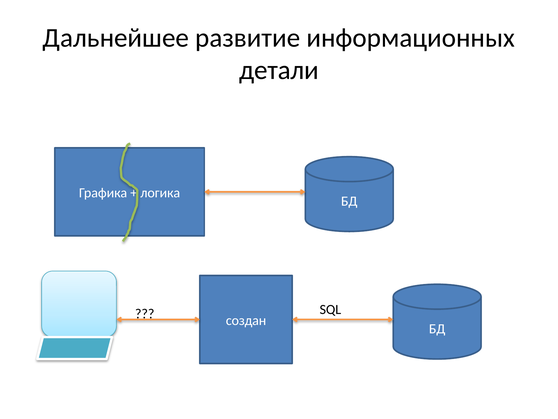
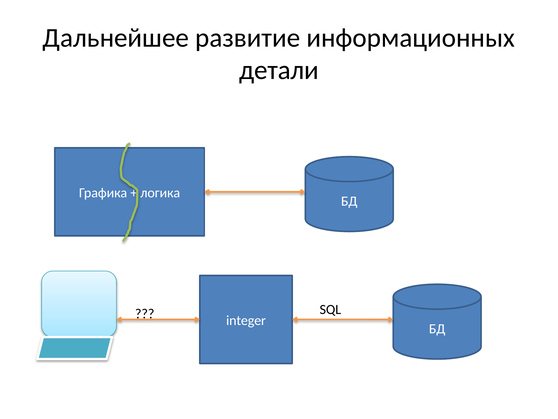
создан: создан -> integer
